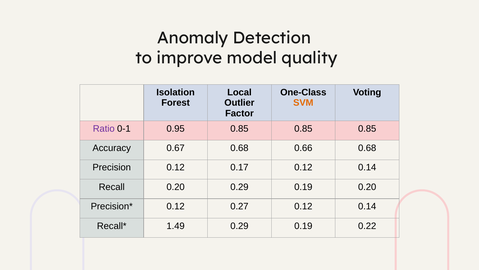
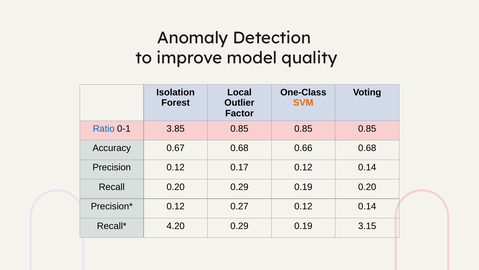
Ratio colour: purple -> blue
0.95: 0.95 -> 3.85
1.49: 1.49 -> 4.20
0.22: 0.22 -> 3.15
